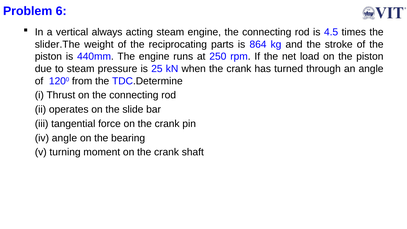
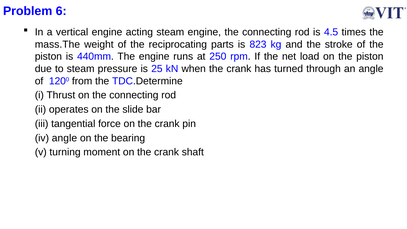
vertical always: always -> engine
slider.The: slider.The -> mass.The
864: 864 -> 823
